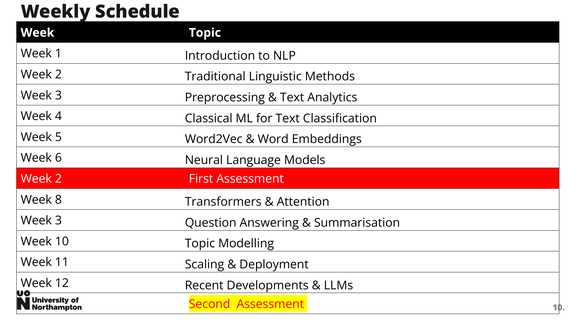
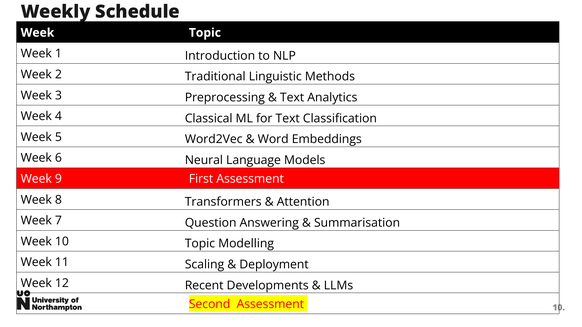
2 at (58, 179): 2 -> 9
3 at (58, 221): 3 -> 7
